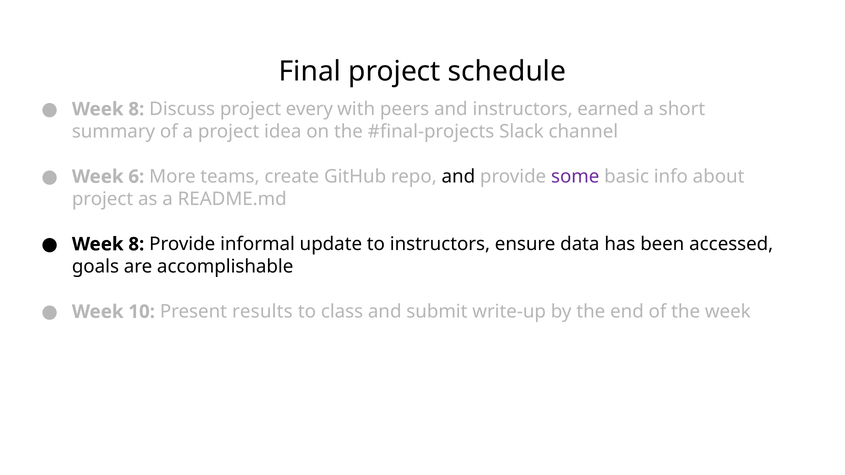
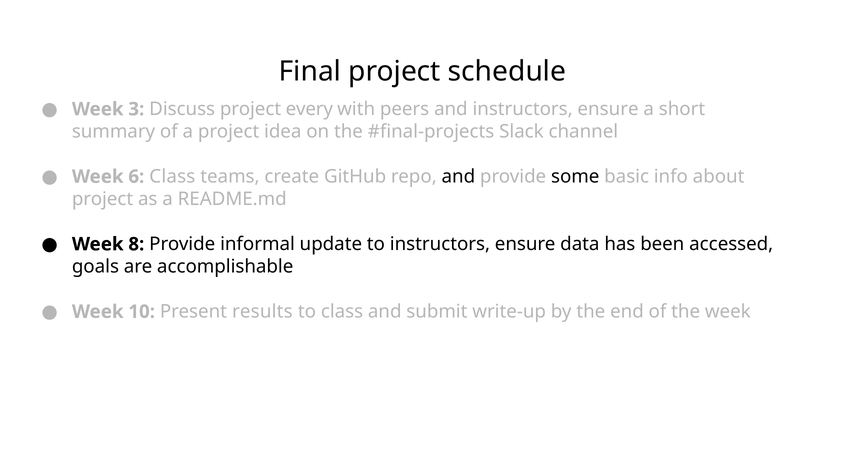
8 at (136, 109): 8 -> 3
and instructors earned: earned -> ensure
6 More: More -> Class
some colour: purple -> black
